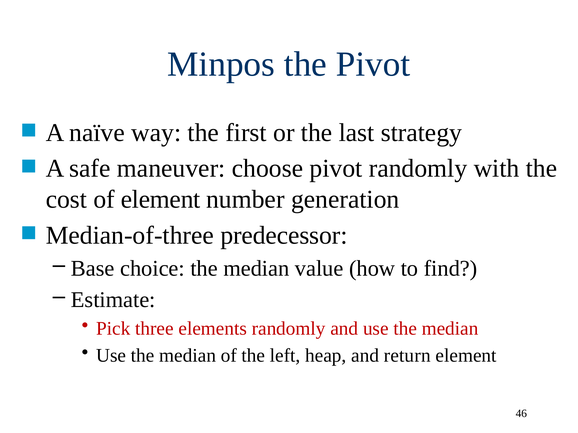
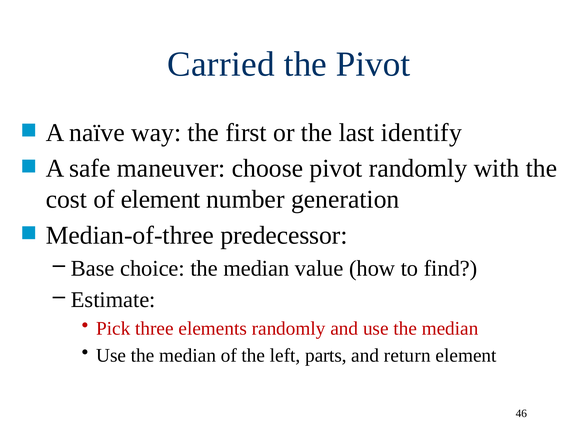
Minpos: Minpos -> Carried
strategy: strategy -> identify
heap: heap -> parts
